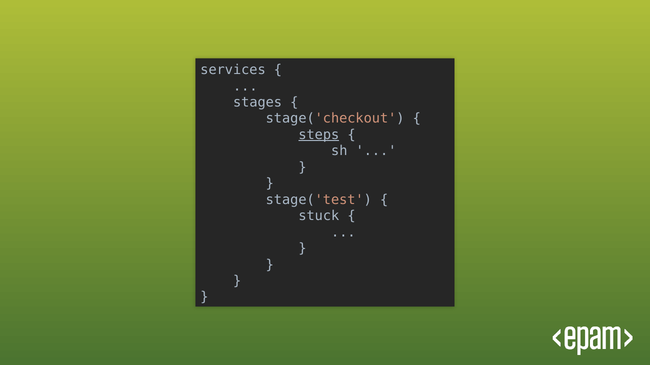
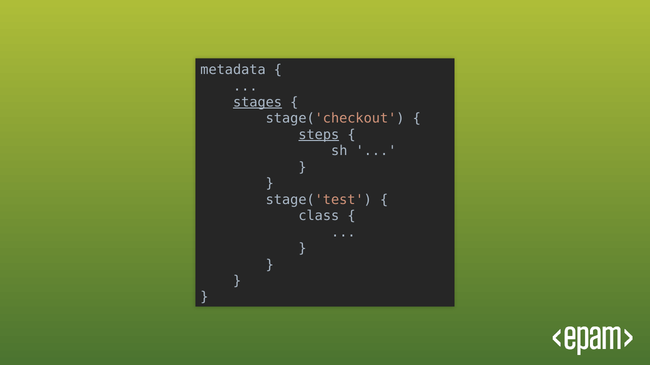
services: services -> metadata
stages underline: none -> present
stuck: stuck -> class
